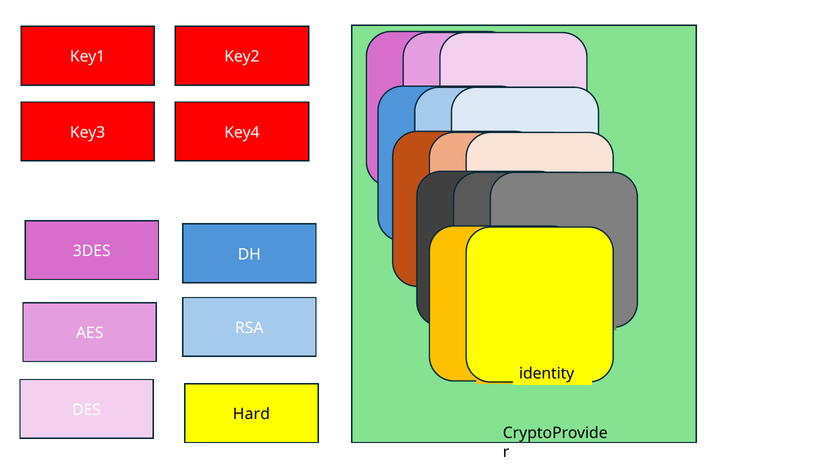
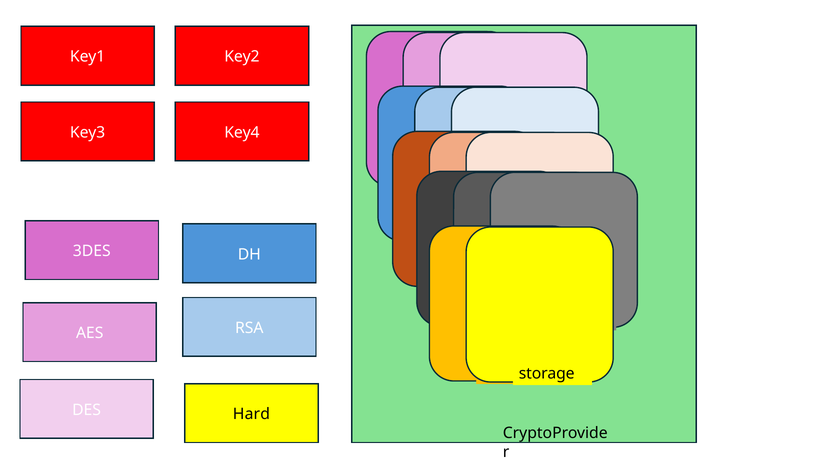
identity: identity -> storage
